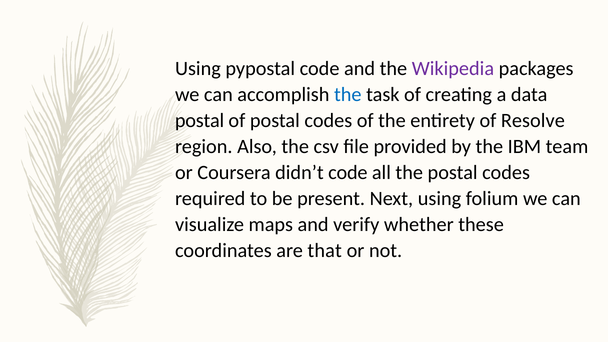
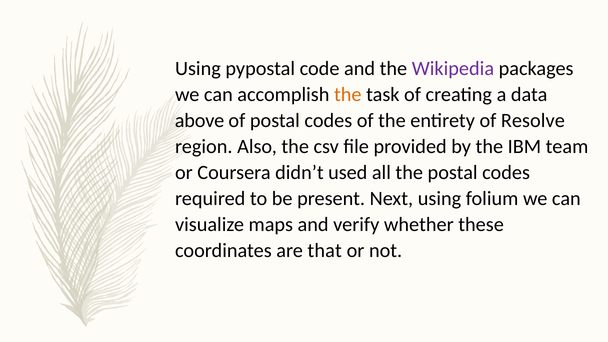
the at (348, 94) colour: blue -> orange
postal at (200, 120): postal -> above
didn’t code: code -> used
